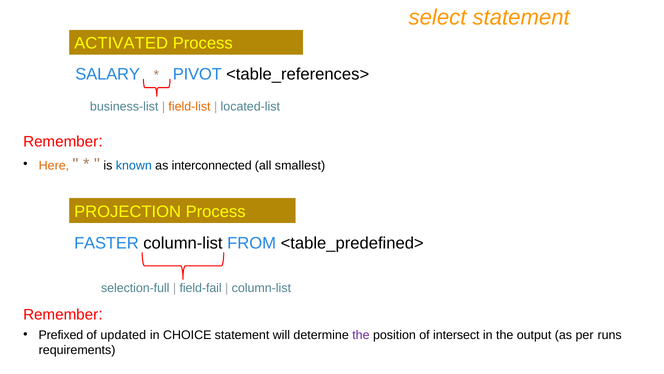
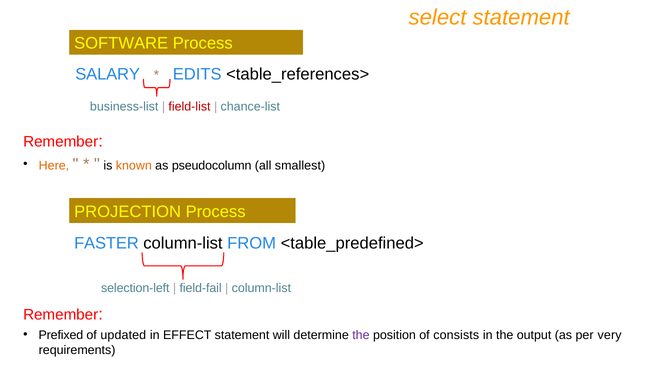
ACTIVATED: ACTIVATED -> SOFTWARE
PIVOT: PIVOT -> EDITS
field-list colour: orange -> red
located-list: located-list -> chance-list
known colour: blue -> orange
interconnected: interconnected -> pseudocolumn
selection-full: selection-full -> selection-left
CHOICE: CHOICE -> EFFECT
intersect: intersect -> consists
runs: runs -> very
